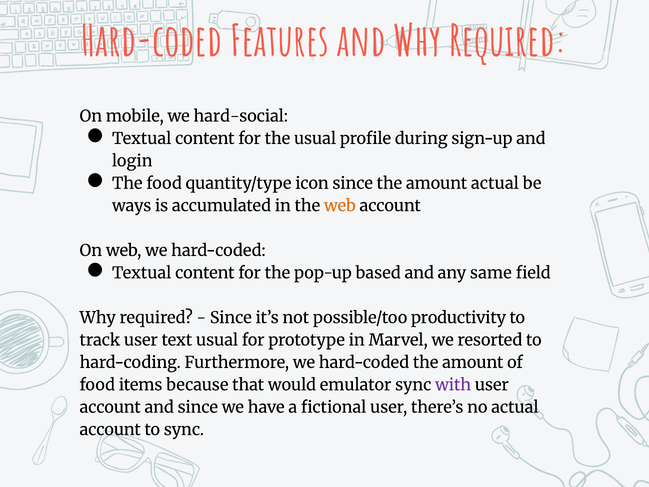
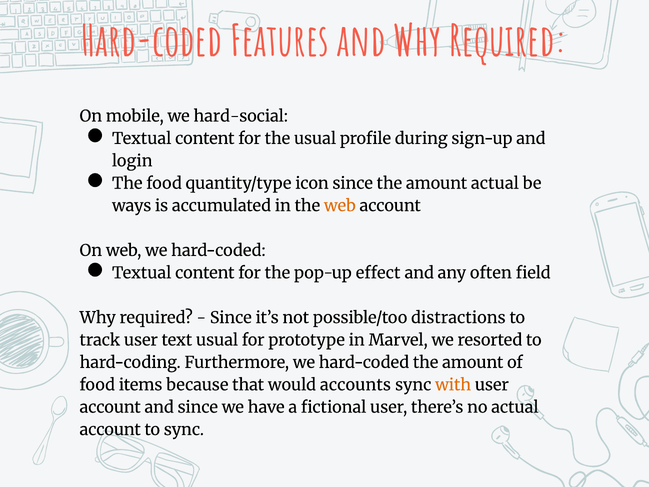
based: based -> effect
same: same -> often
productivity: productivity -> distractions
emulator: emulator -> accounts
with colour: purple -> orange
